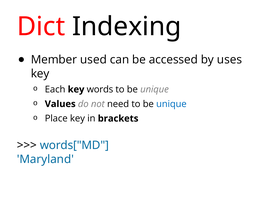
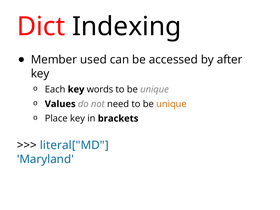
uses: uses -> after
unique at (171, 104) colour: blue -> orange
words["MD: words["MD -> literal["MD
